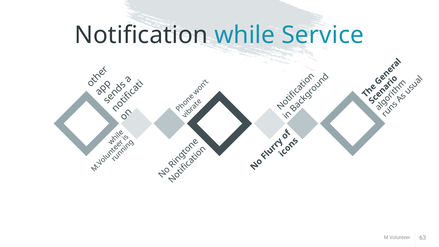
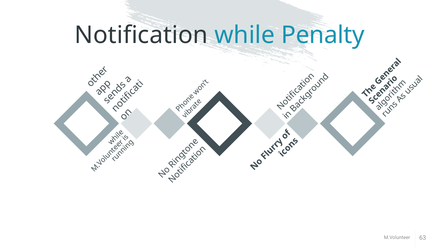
Service: Service -> Penalty
